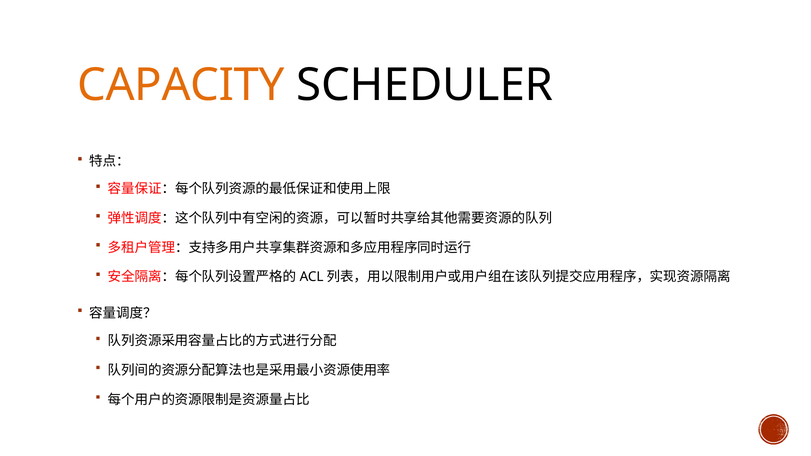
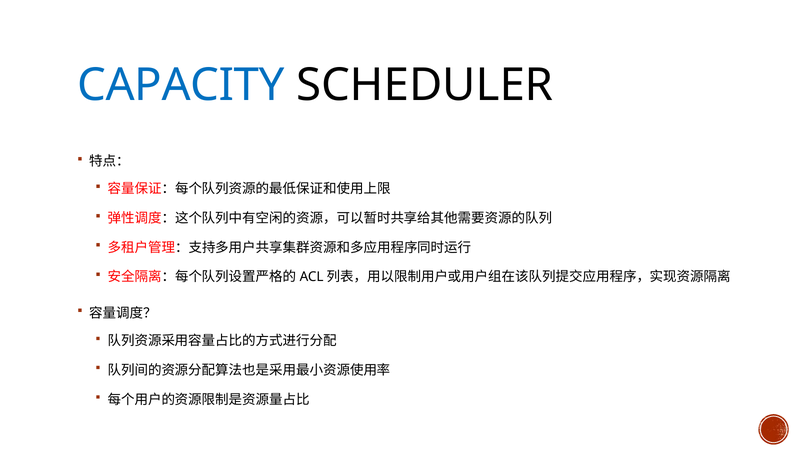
CAPACITY colour: orange -> blue
